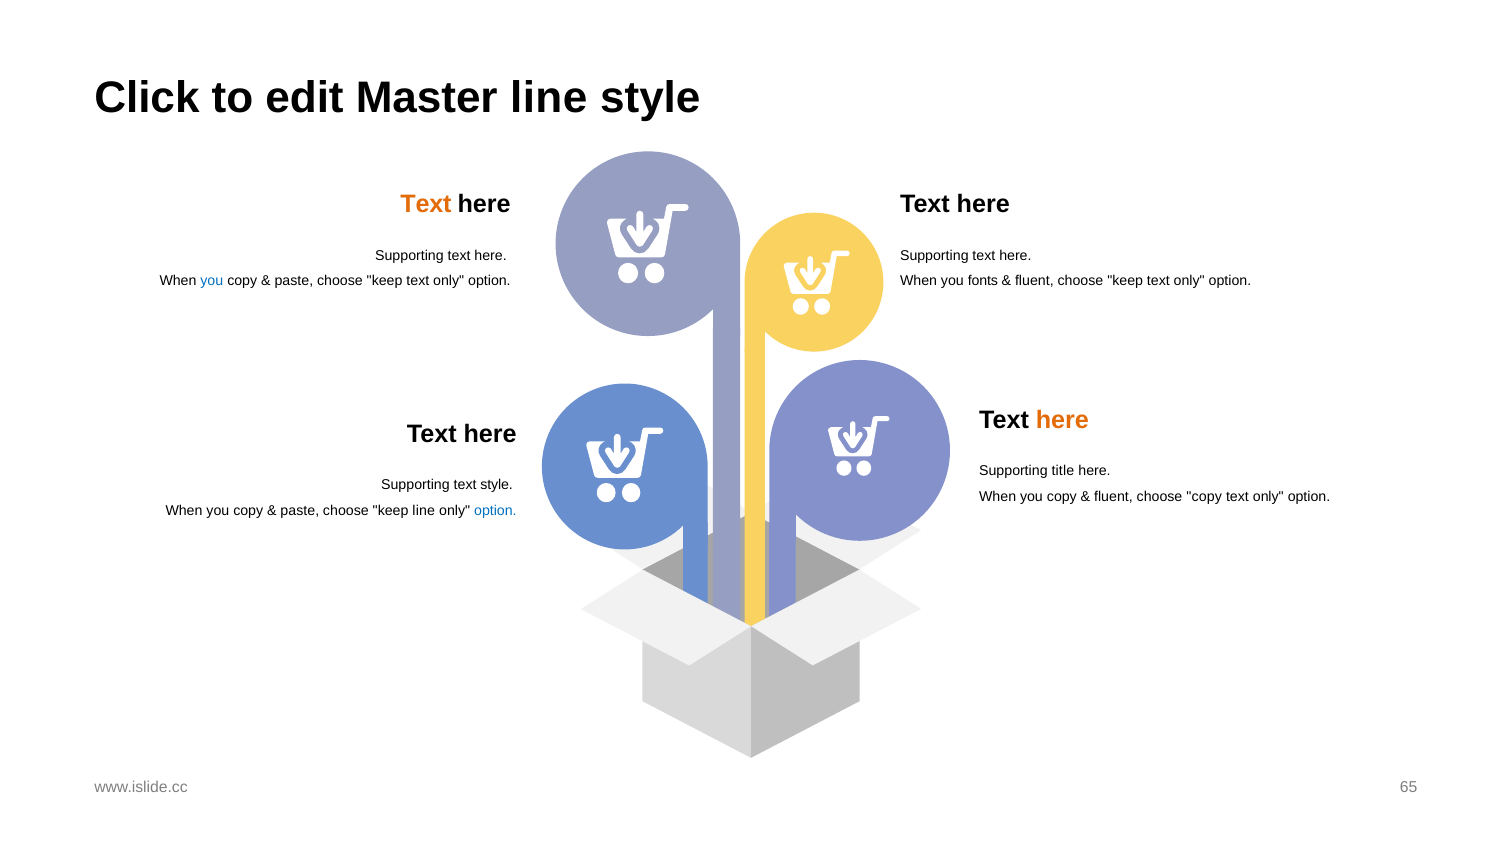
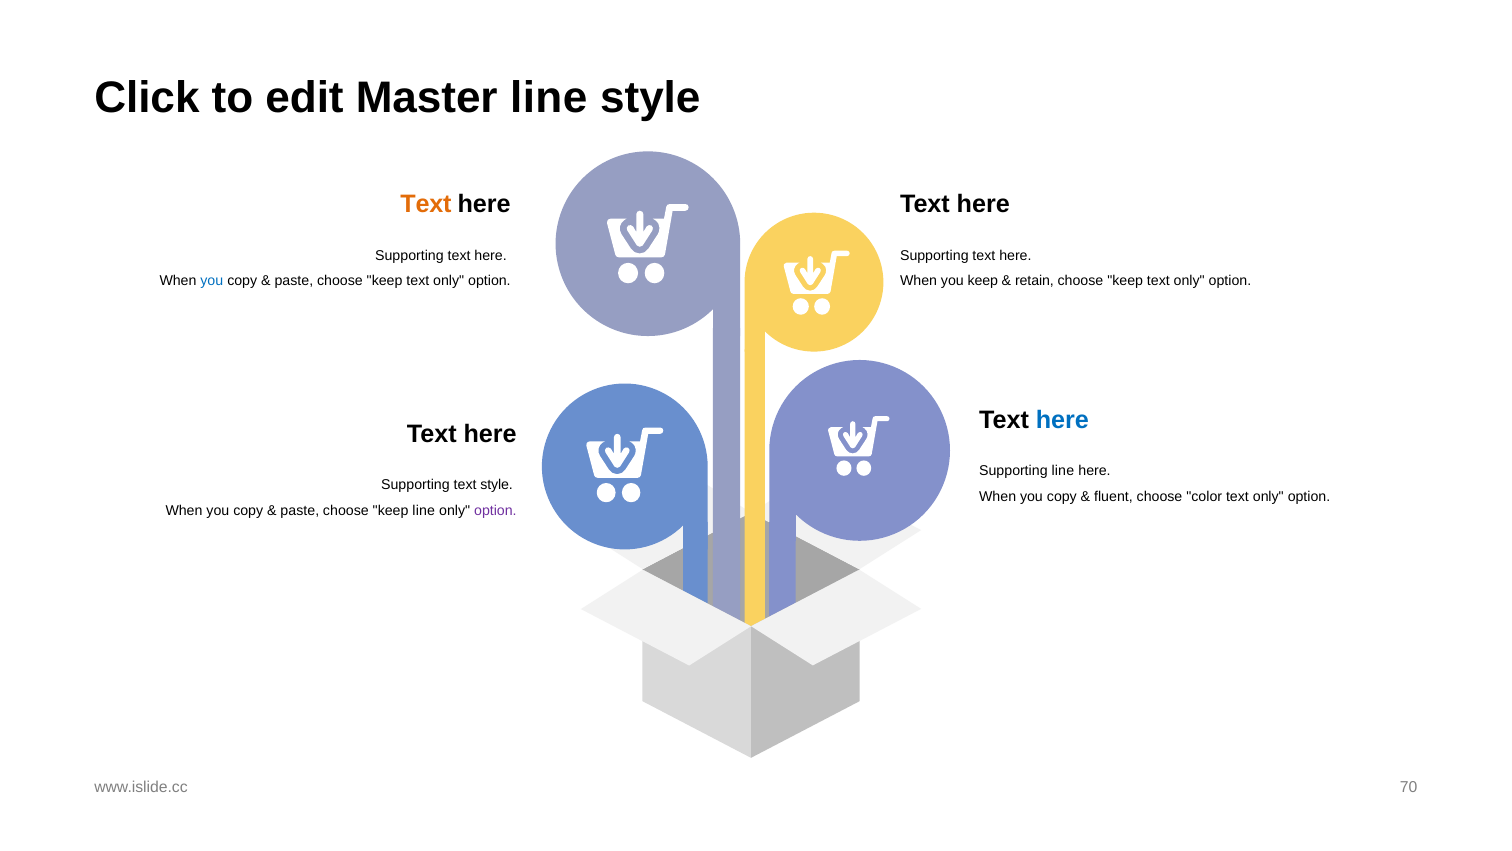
you fonts: fonts -> keep
fluent at (1034, 281): fluent -> retain
here at (1062, 420) colour: orange -> blue
Supporting title: title -> line
choose copy: copy -> color
option at (495, 511) colour: blue -> purple
65: 65 -> 70
